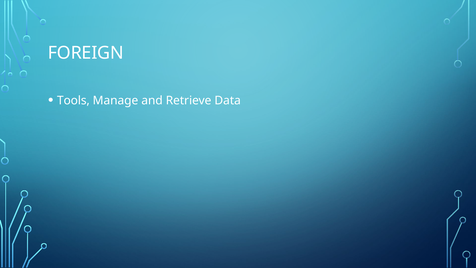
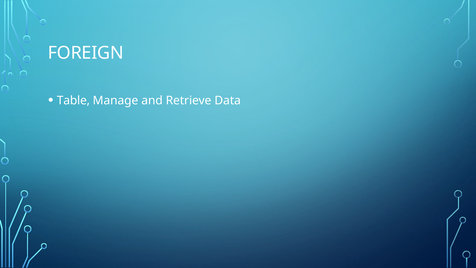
Tools: Tools -> Table
